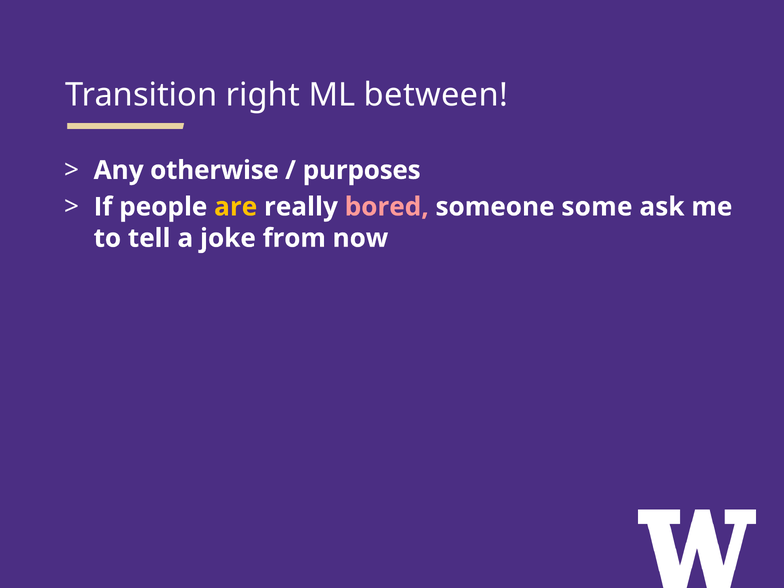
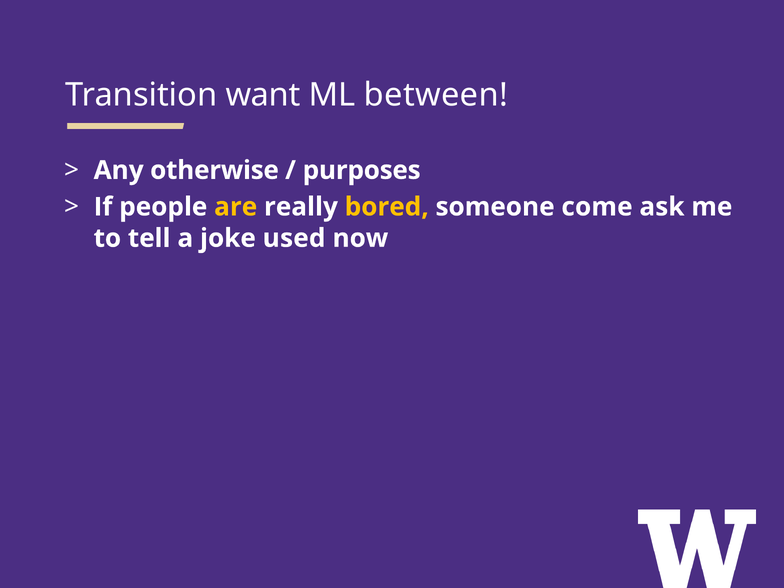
right: right -> want
bored colour: pink -> yellow
some: some -> come
from: from -> used
